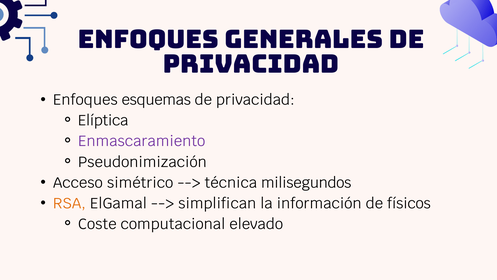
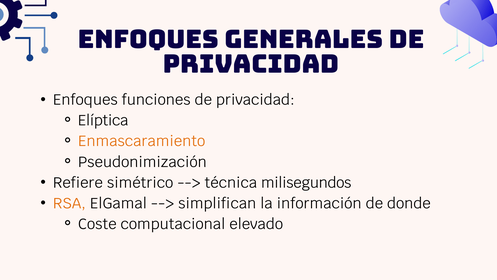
esquemas: esquemas -> funciones
Enmascaramiento colour: purple -> orange
Acceso: Acceso -> Refiere
físicos: físicos -> donde
